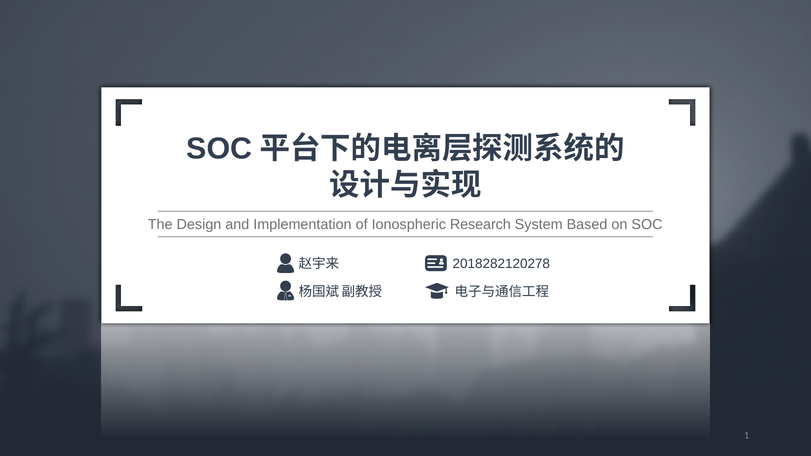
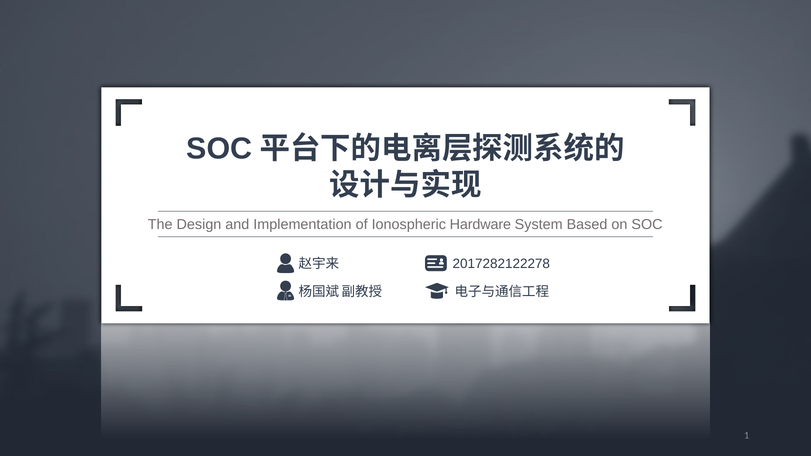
Research: Research -> Hardware
2018282120278: 2018282120278 -> 2017282122278
